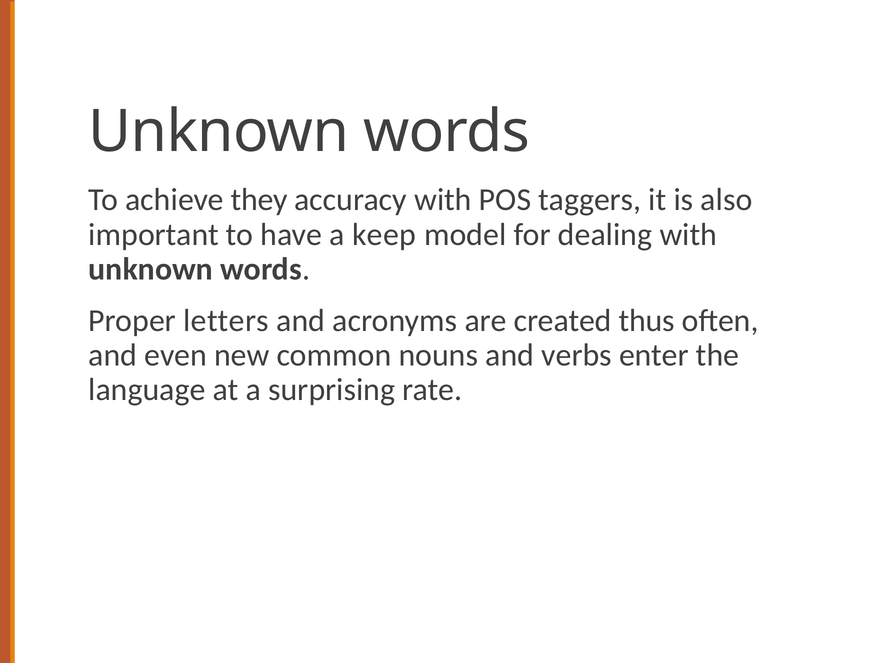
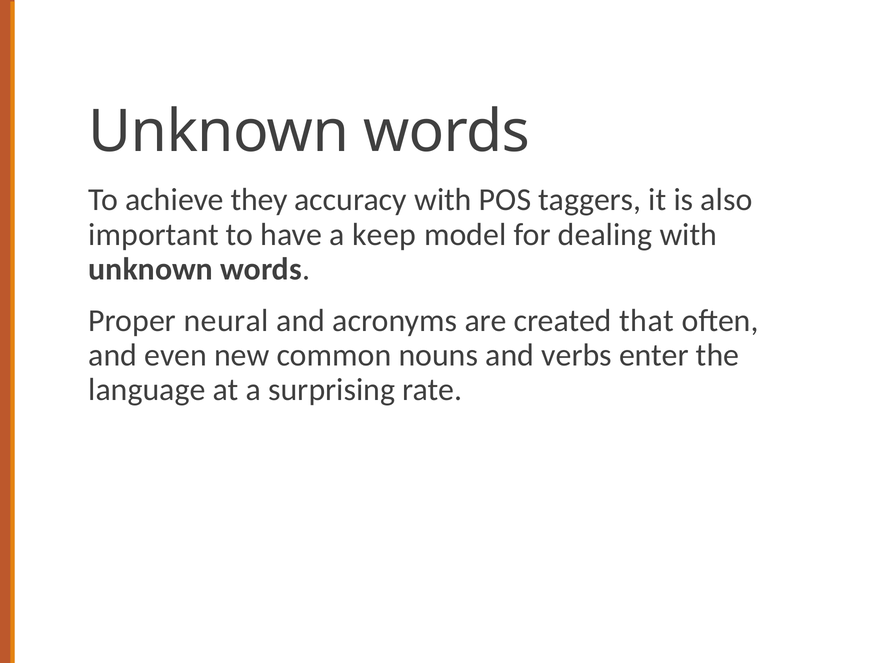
letters: letters -> neural
thus: thus -> that
